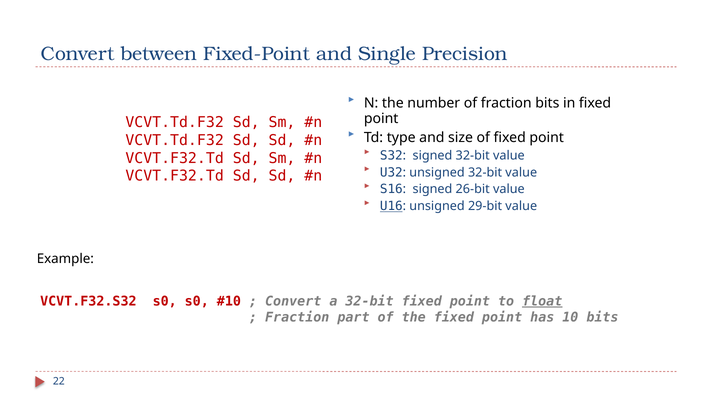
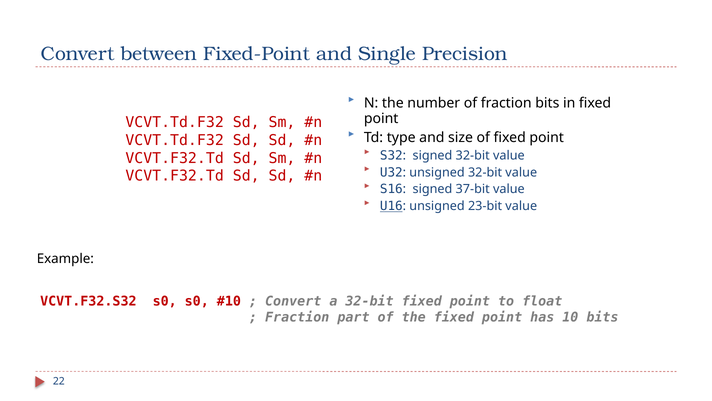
26-bit: 26-bit -> 37-bit
29-bit: 29-bit -> 23-bit
float underline: present -> none
